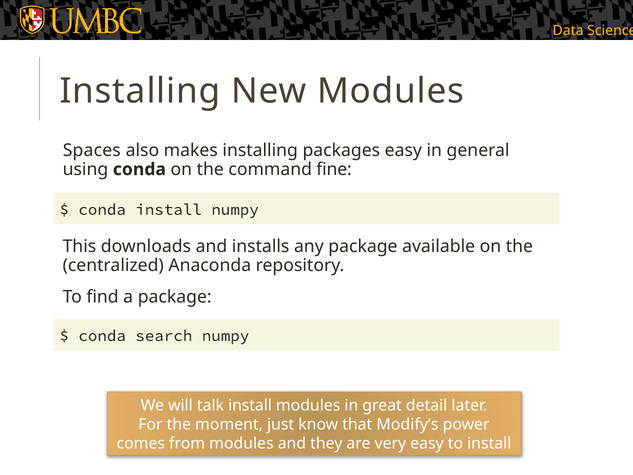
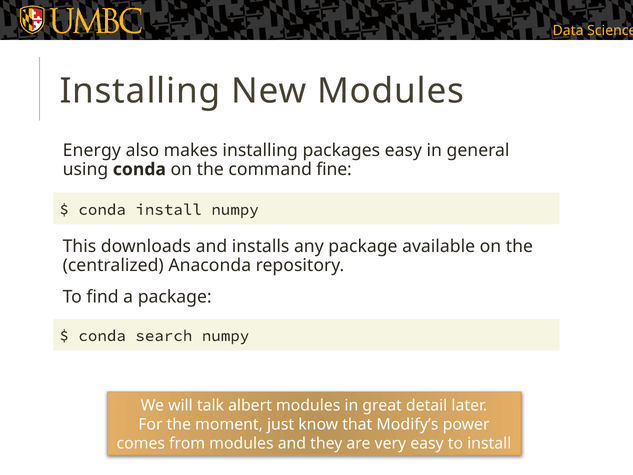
Spaces: Spaces -> Energy
talk install: install -> albert
